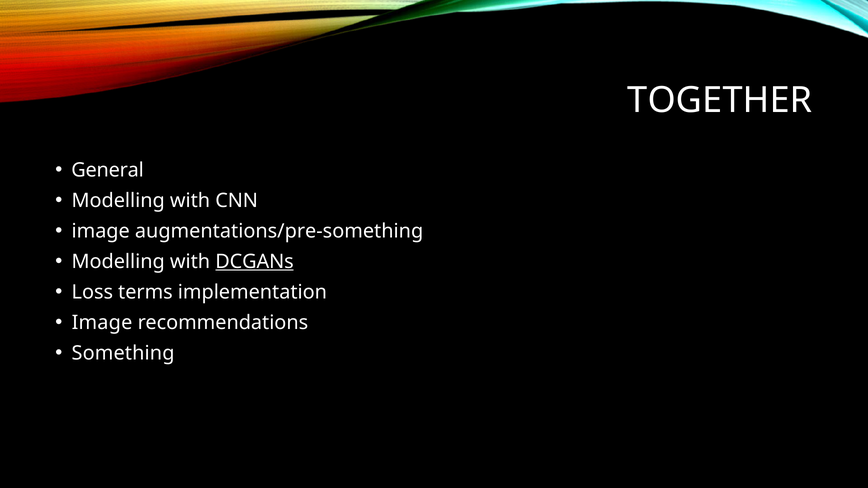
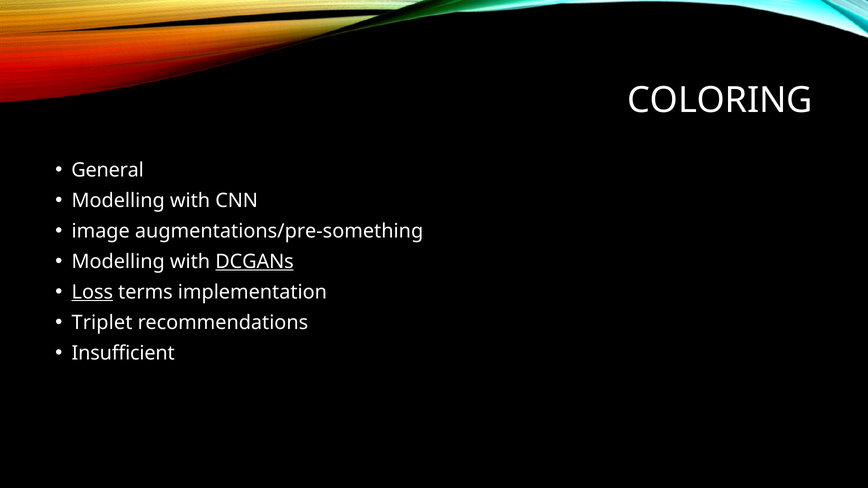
TOGETHER: TOGETHER -> COLORING
Loss underline: none -> present
Image at (102, 323): Image -> Triplet
Something: Something -> Insufficient
